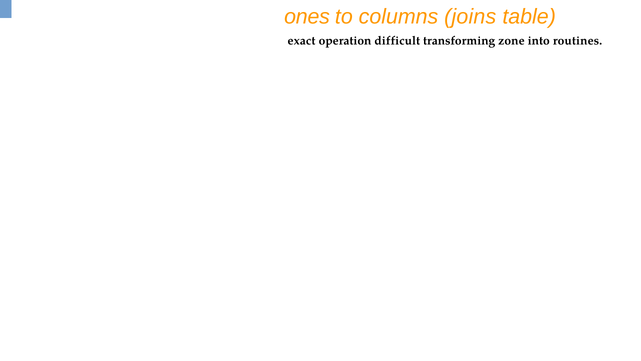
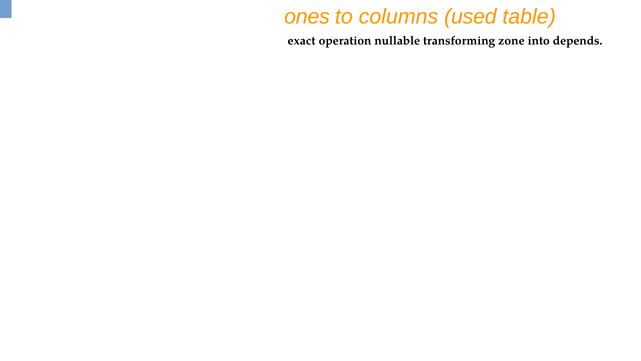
joins: joins -> used
difficult: difficult -> nullable
routines: routines -> depends
